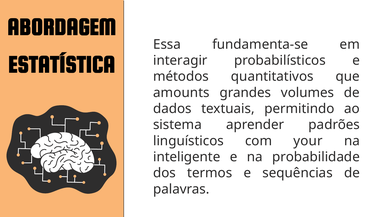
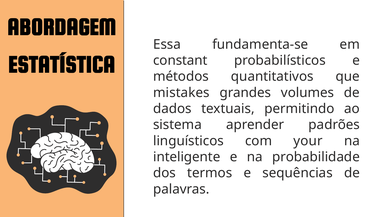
interagir: interagir -> constant
amounts: amounts -> mistakes
